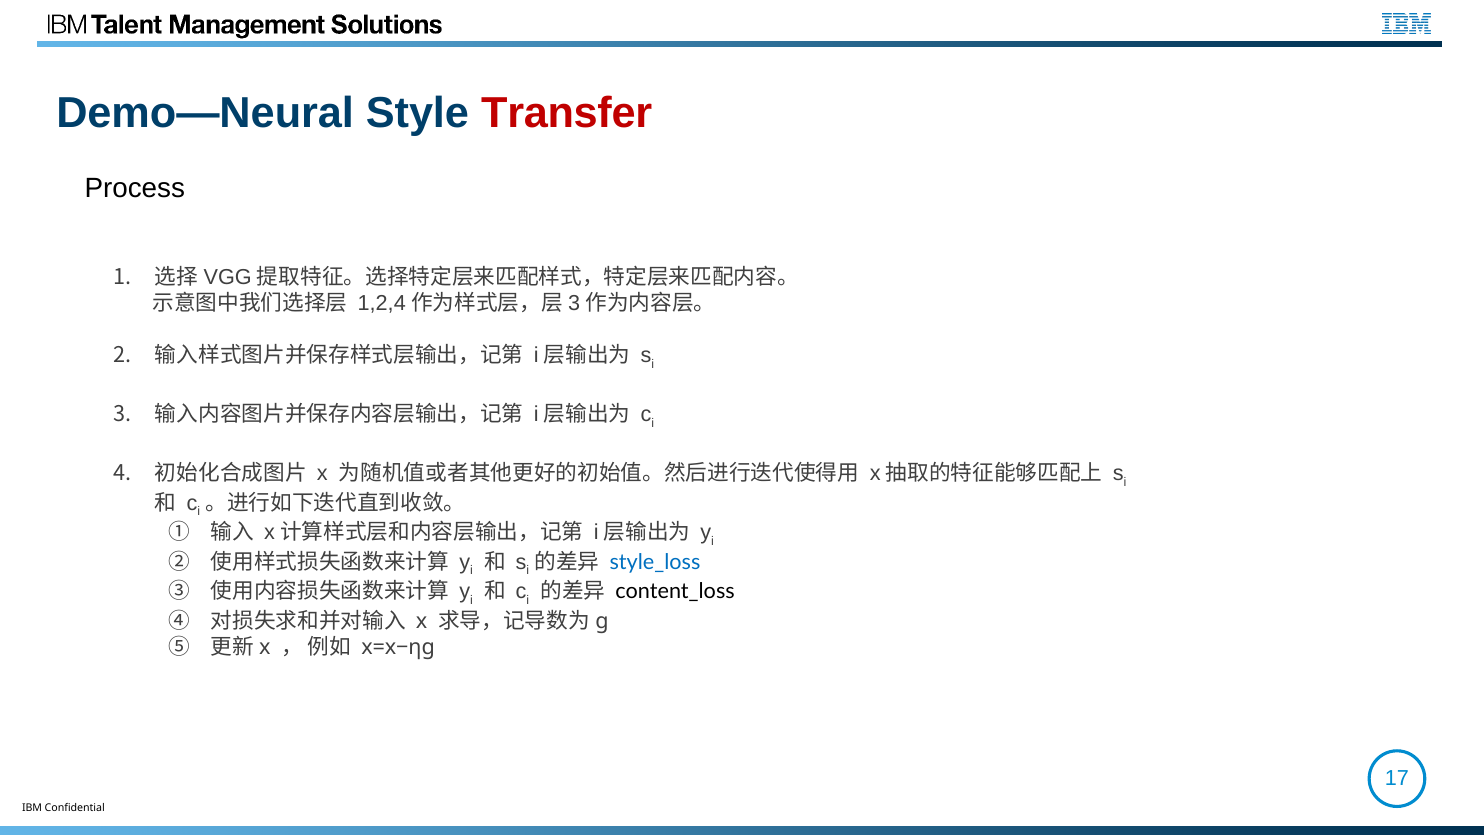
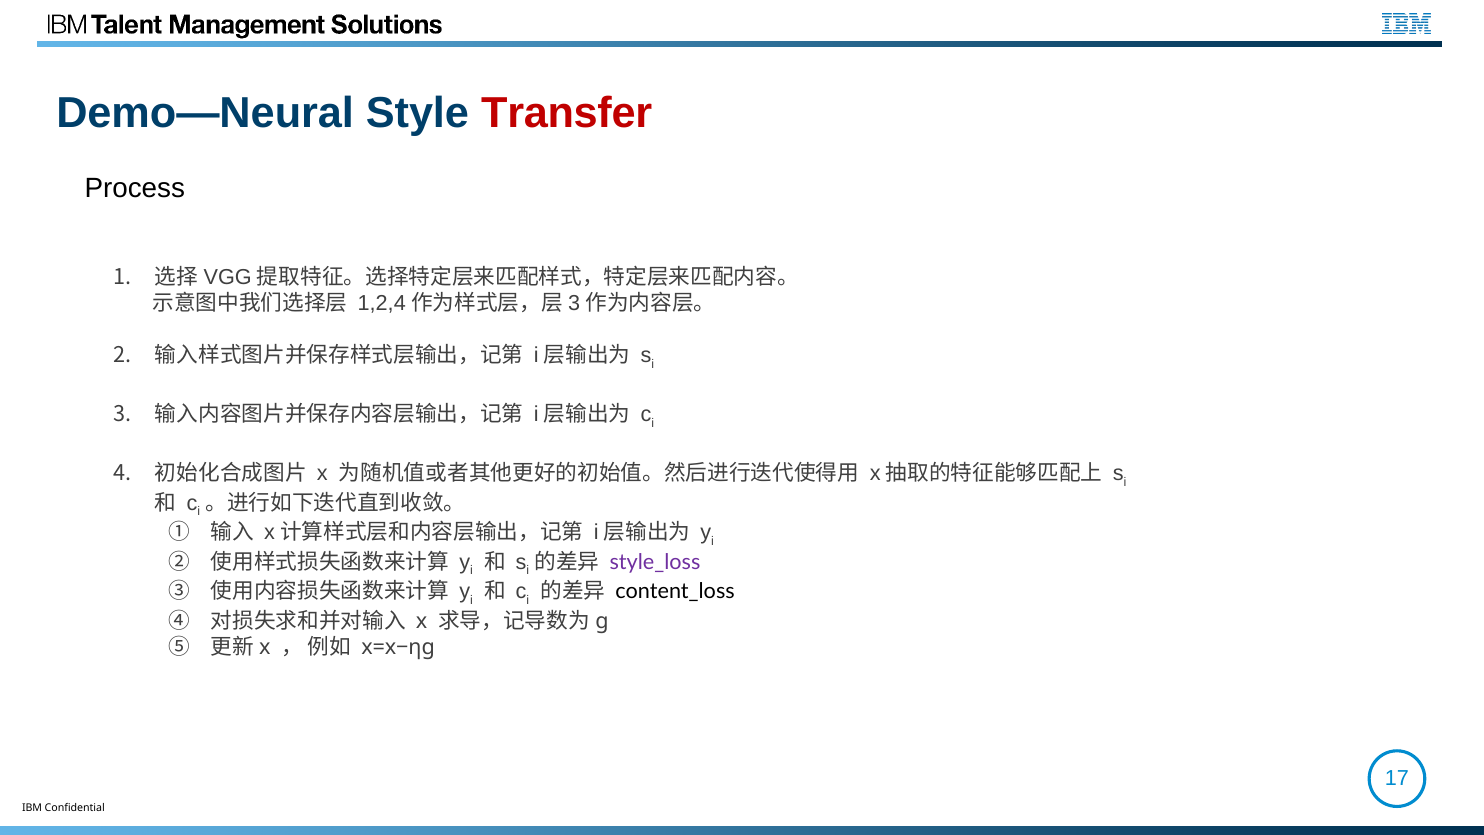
style_loss colour: blue -> purple
